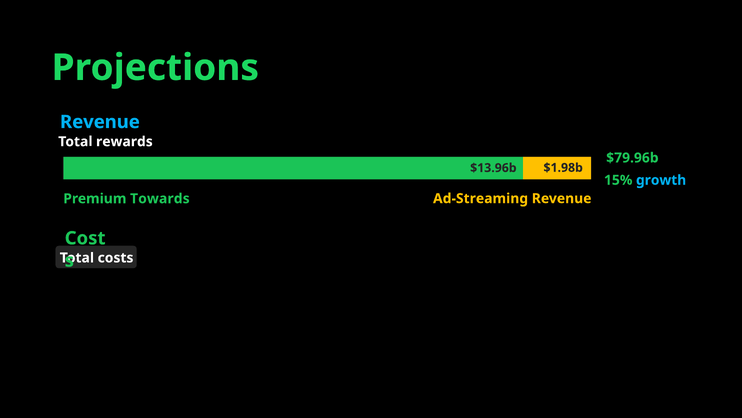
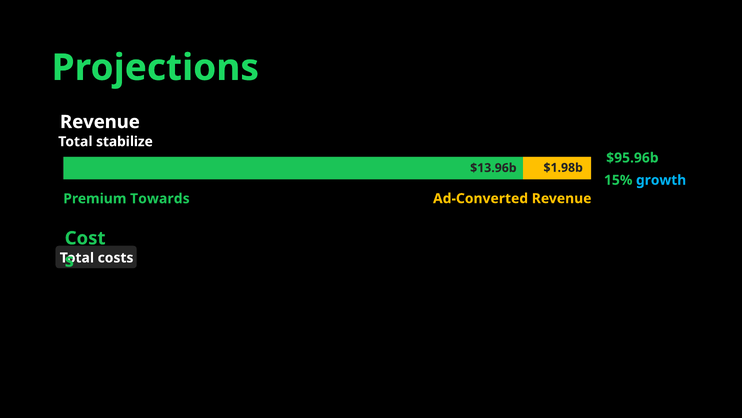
Revenue at (100, 122) colour: light blue -> white
rewards: rewards -> stabilize
$79.96b: $79.96b -> $95.96b
Ad-Streaming: Ad-Streaming -> Ad-Converted
